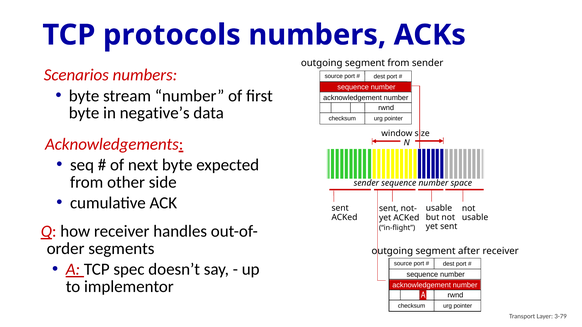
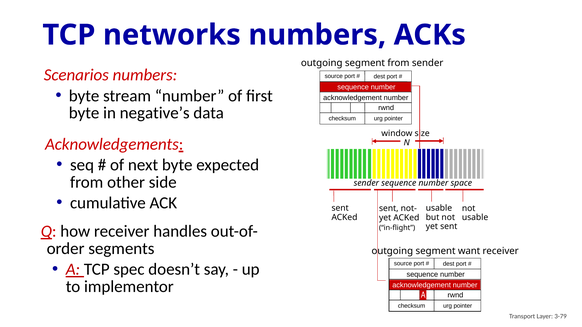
protocols: protocols -> networks
after: after -> want
